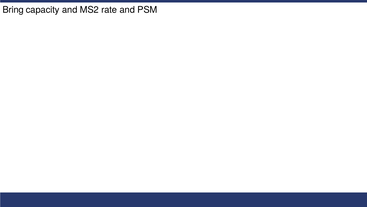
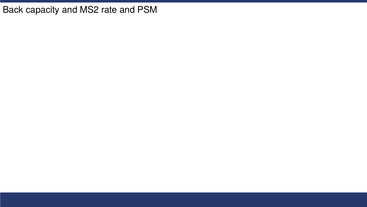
Bring: Bring -> Back
